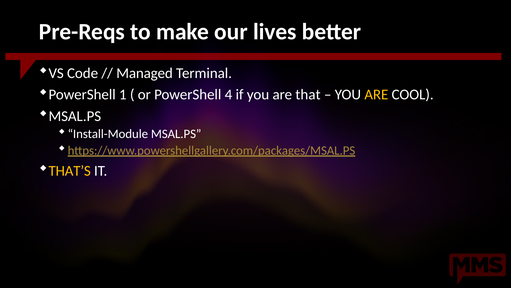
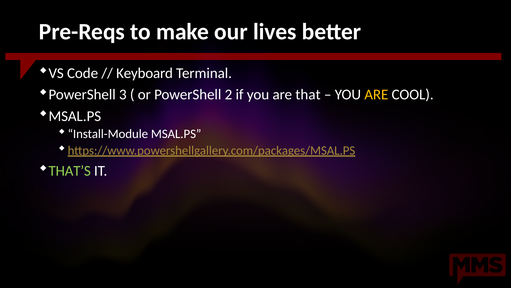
Managed: Managed -> Keyboard
1: 1 -> 3
4: 4 -> 2
THAT’S colour: yellow -> light green
